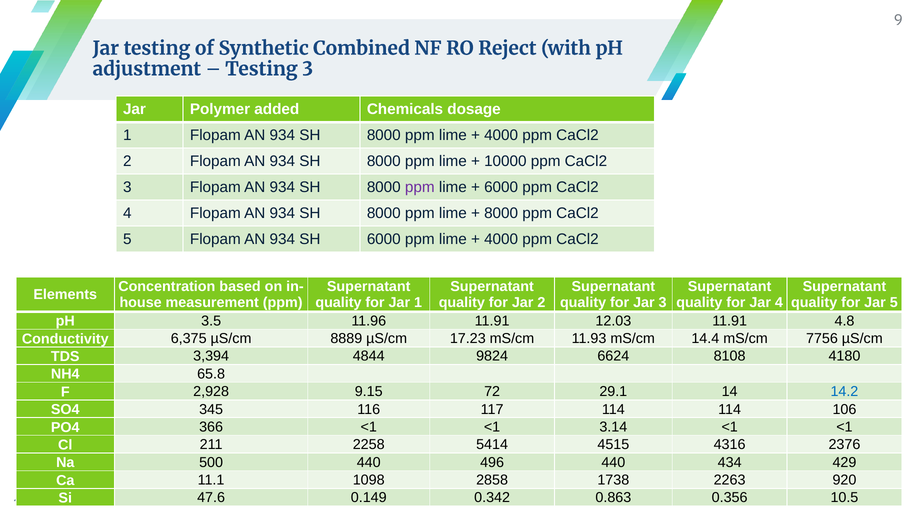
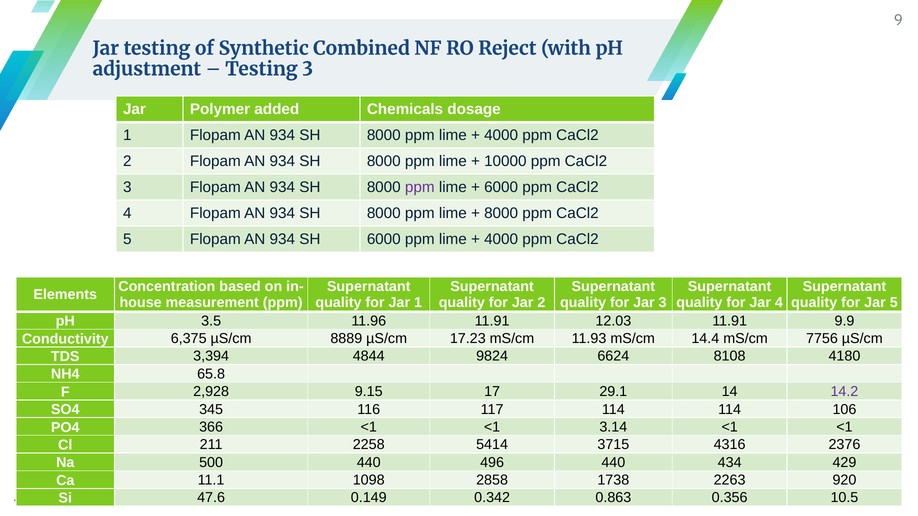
4.8: 4.8 -> 9.9
72: 72 -> 17
14.2 colour: blue -> purple
4515: 4515 -> 3715
